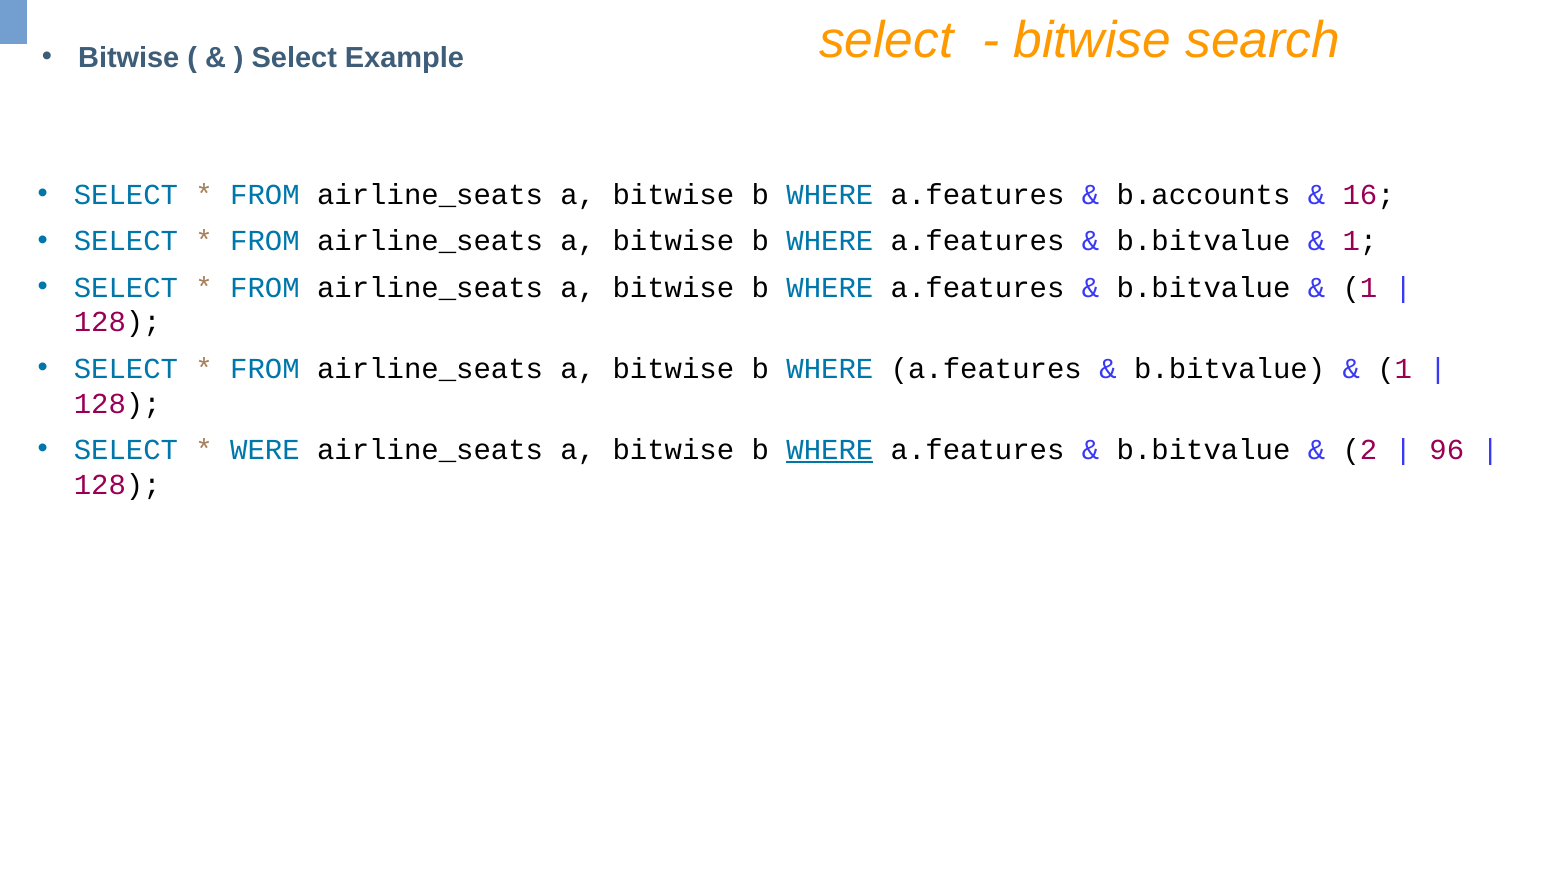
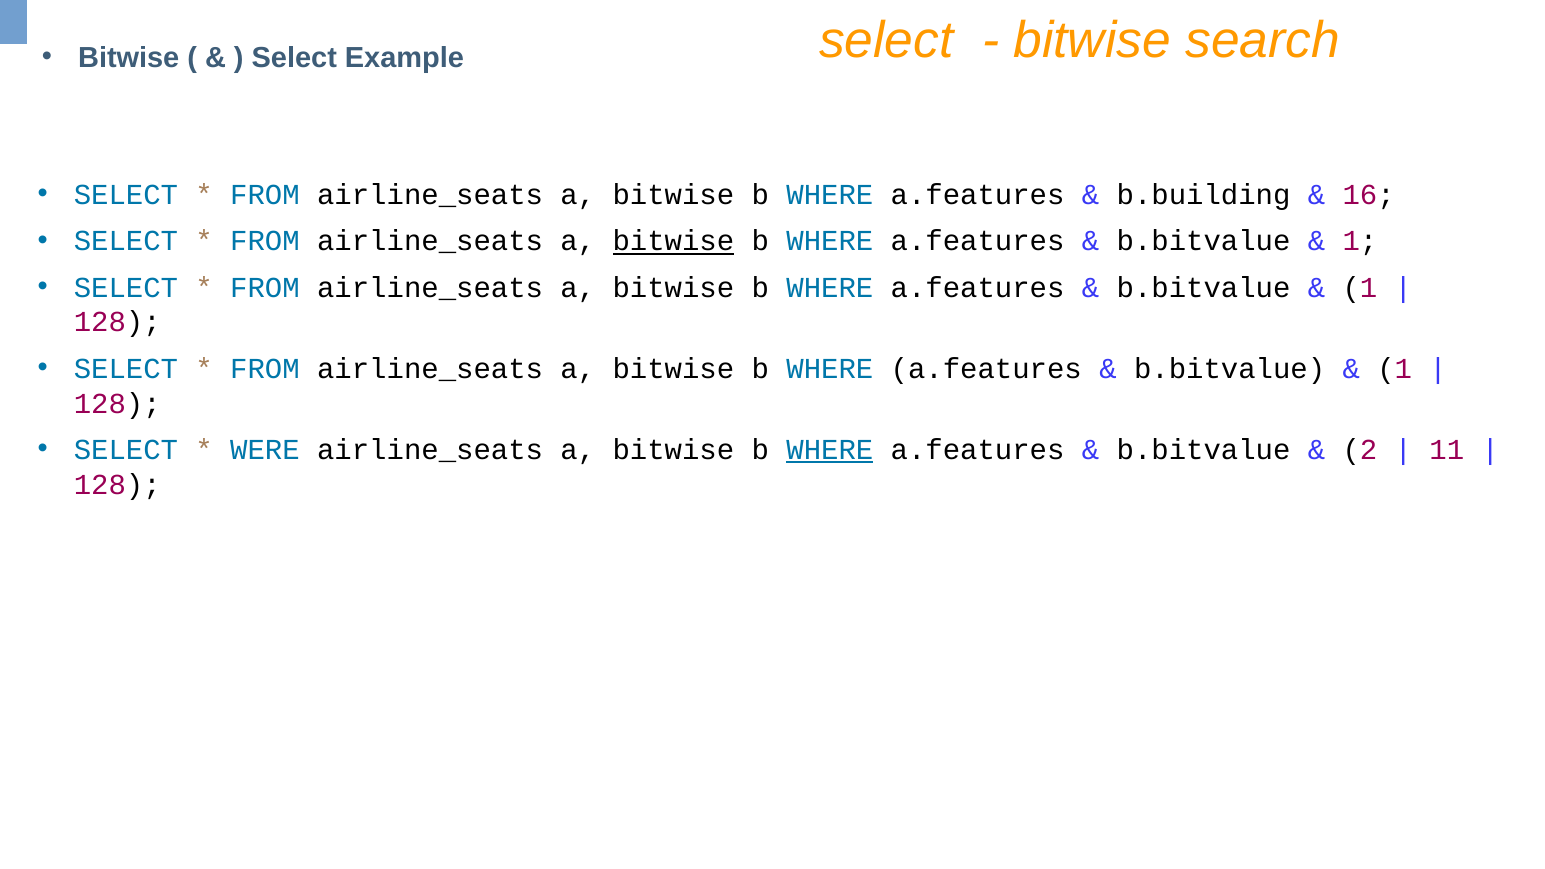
b.accounts: b.accounts -> b.building
bitwise at (673, 241) underline: none -> present
96: 96 -> 11
